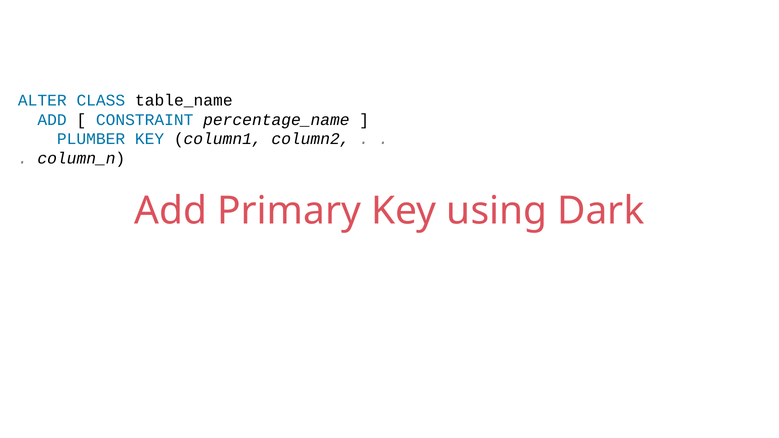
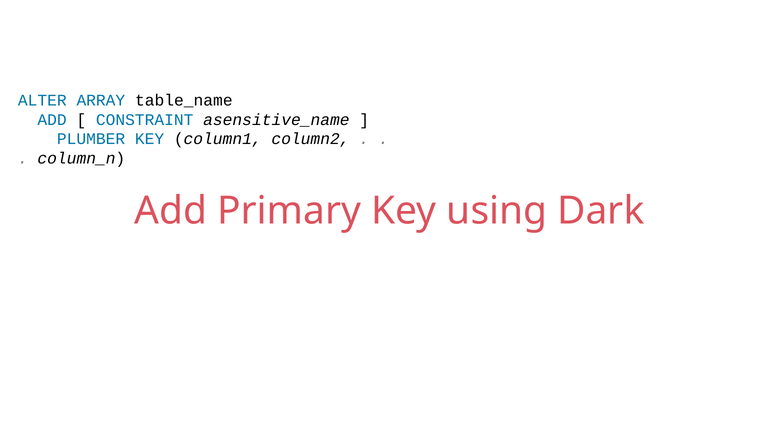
CLASS: CLASS -> ARRAY
percentage_name: percentage_name -> asensitive_name
